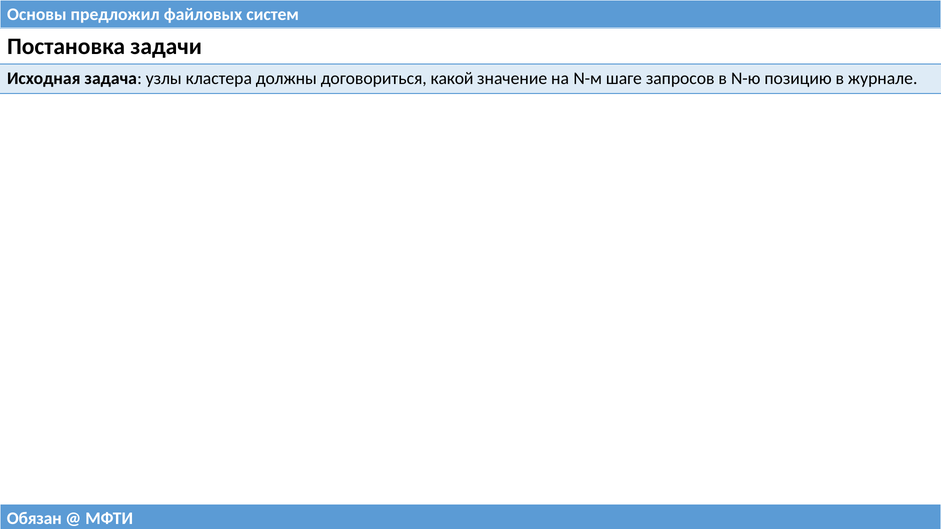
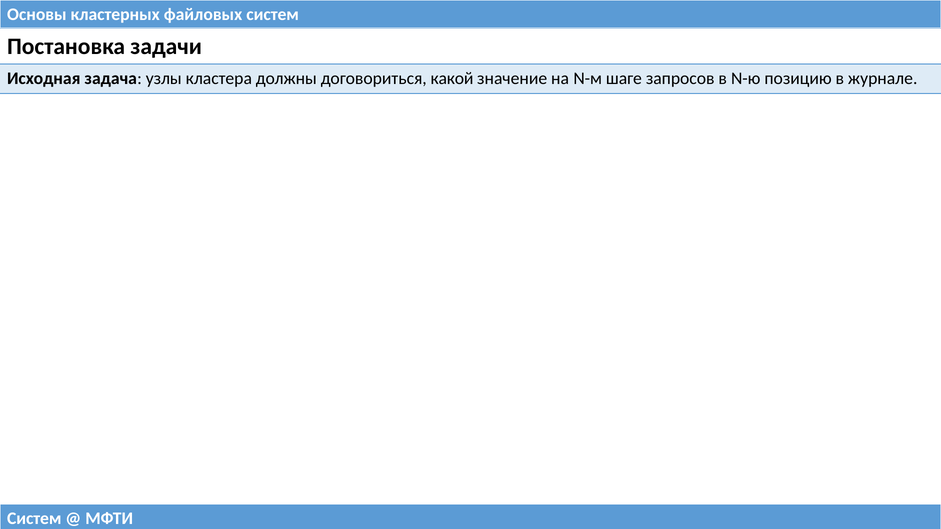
предложил: предложил -> кластерных
Обязан at (34, 519): Обязан -> Систем
